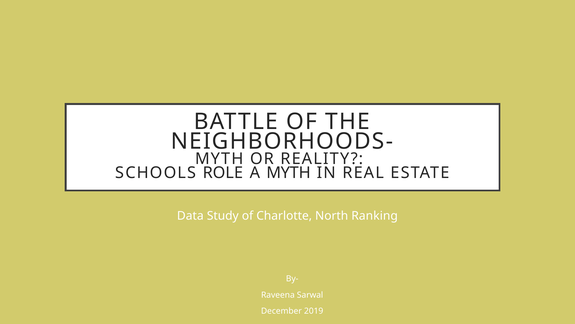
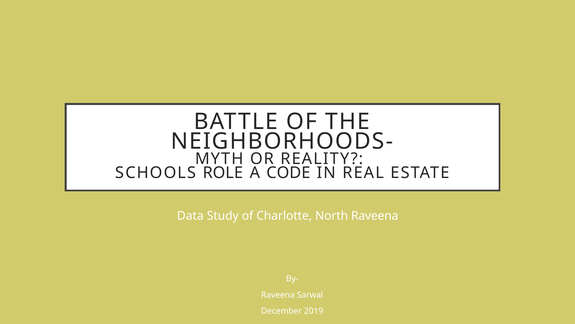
A MYTH: MYTH -> CODE
North Ranking: Ranking -> Raveena
